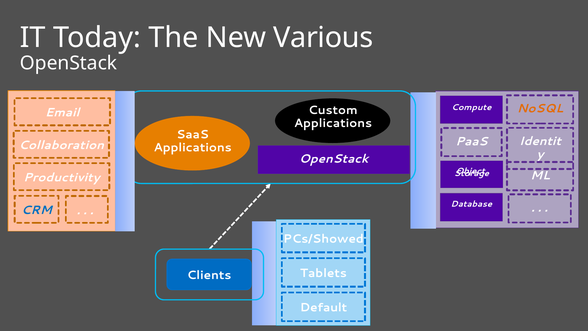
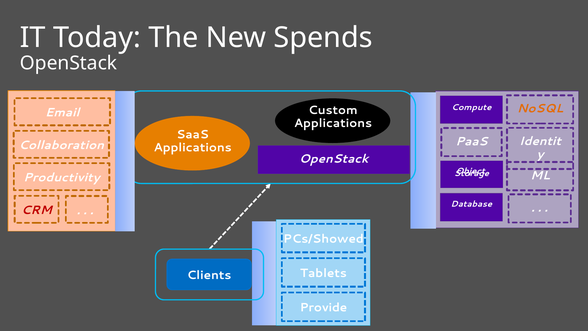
Various: Various -> Spends
CRM colour: blue -> red
Default: Default -> Provide
